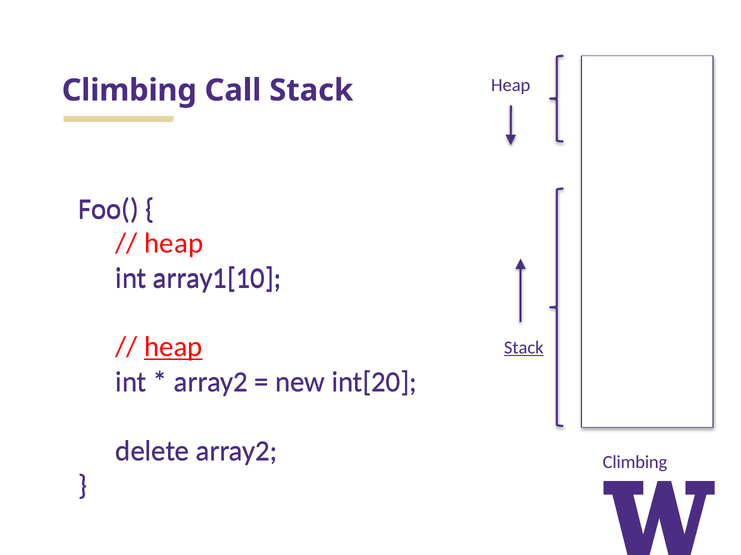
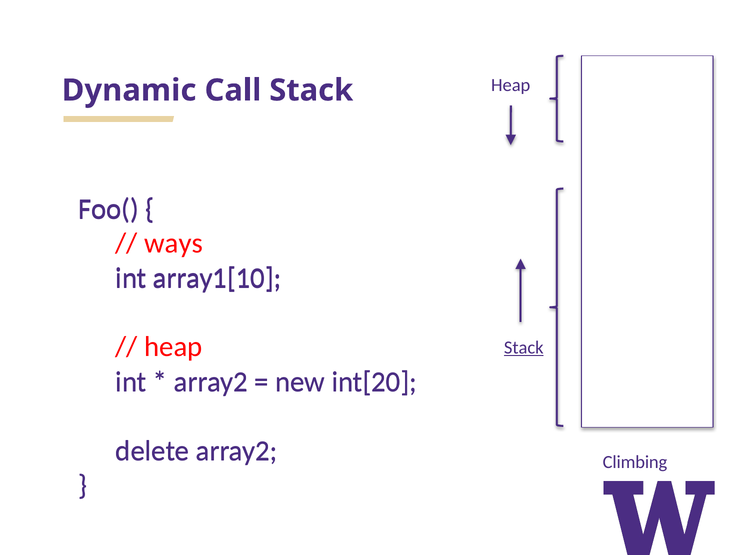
Climbing at (129, 90): Climbing -> Dynamic
heap at (174, 244): heap -> ways
heap at (173, 347) underline: present -> none
